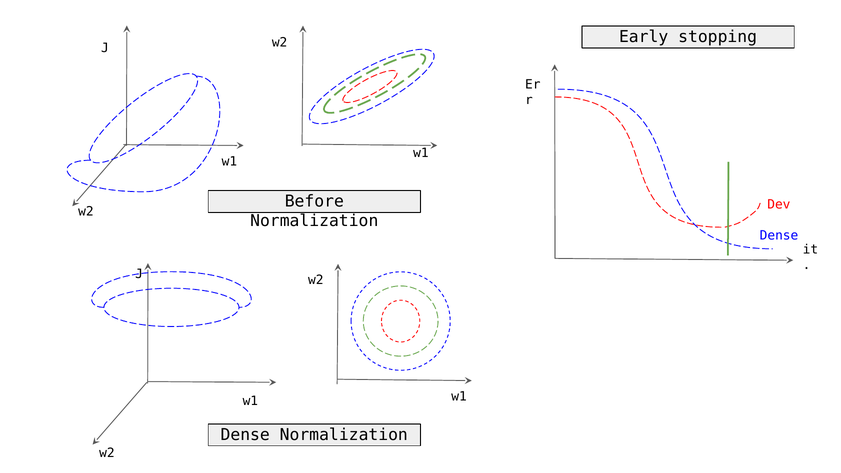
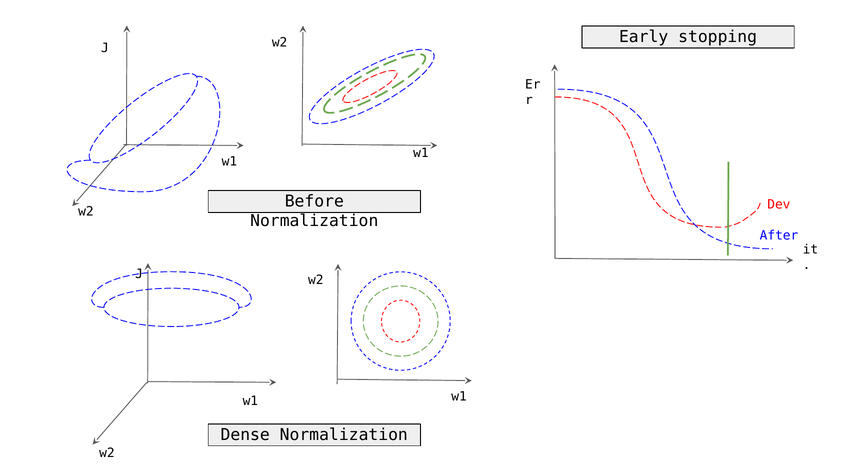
Dense at (779, 235): Dense -> After
